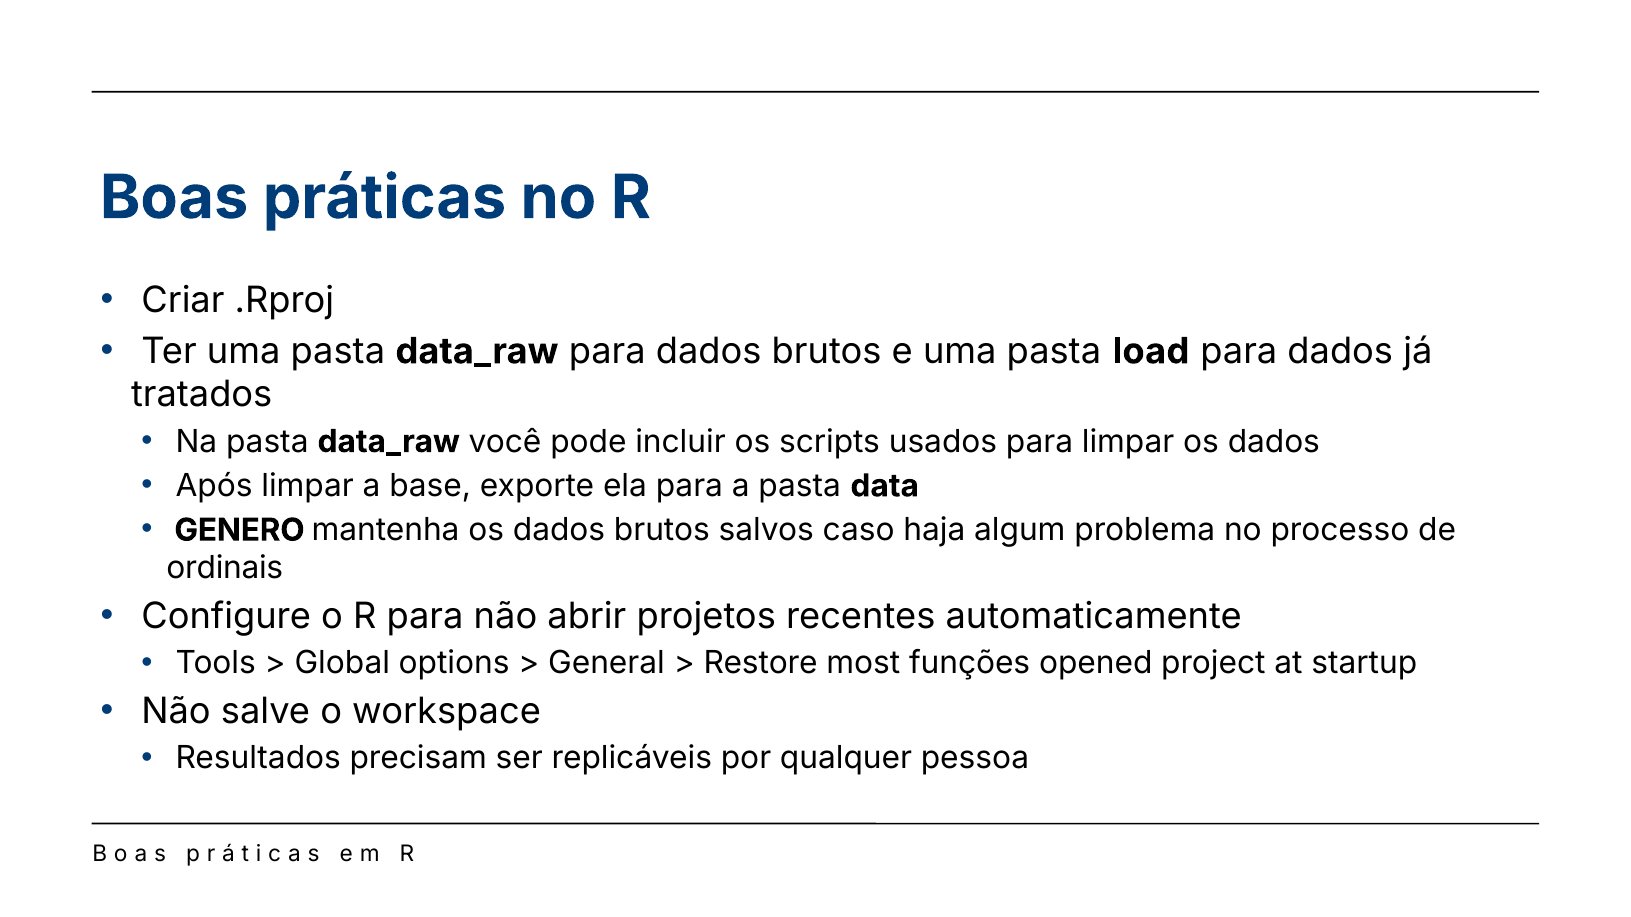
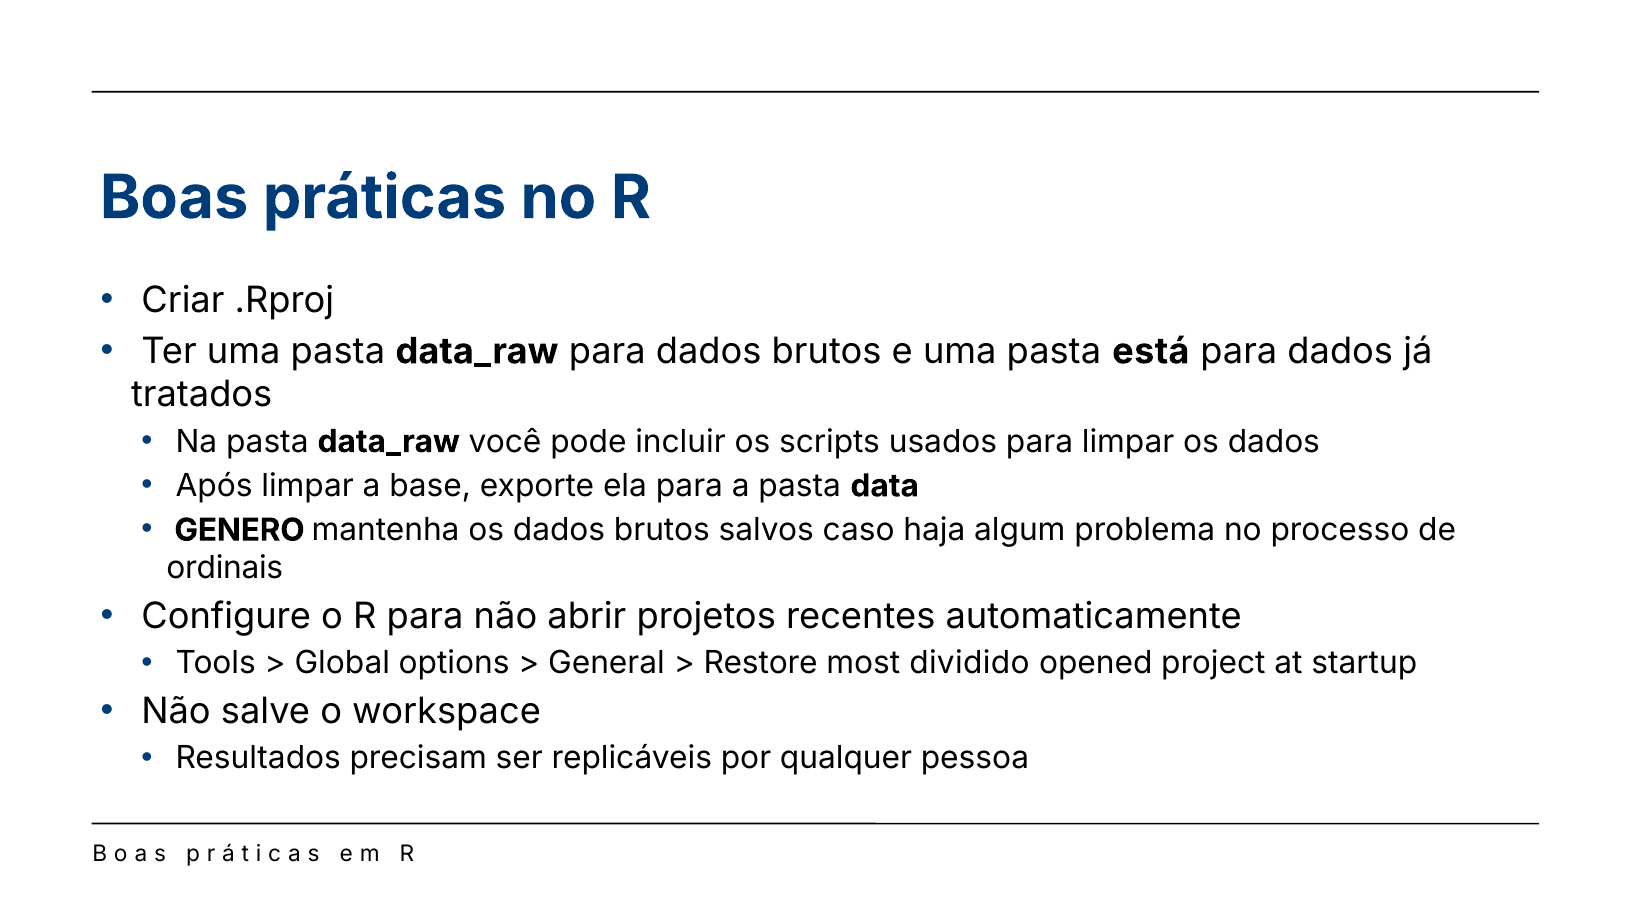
load: load -> está
funções: funções -> dividido
